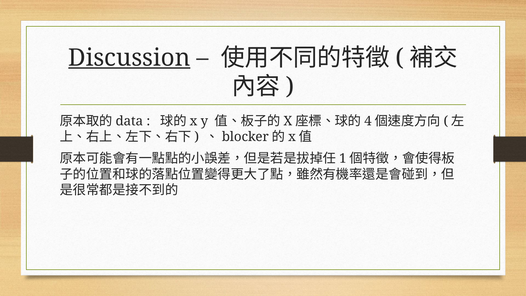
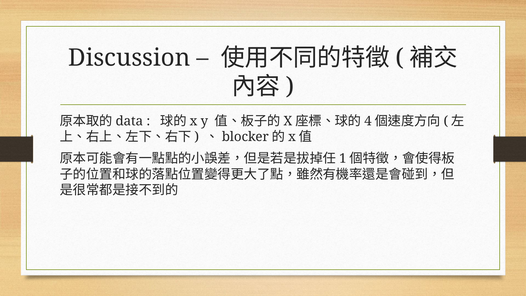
Discussion underline: present -> none
